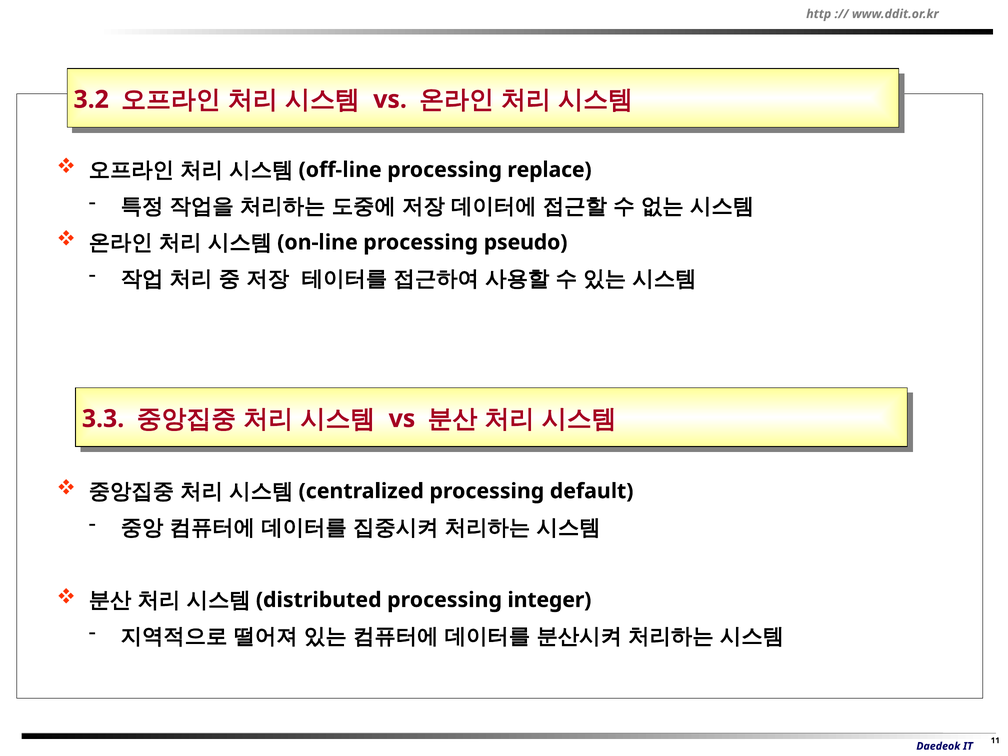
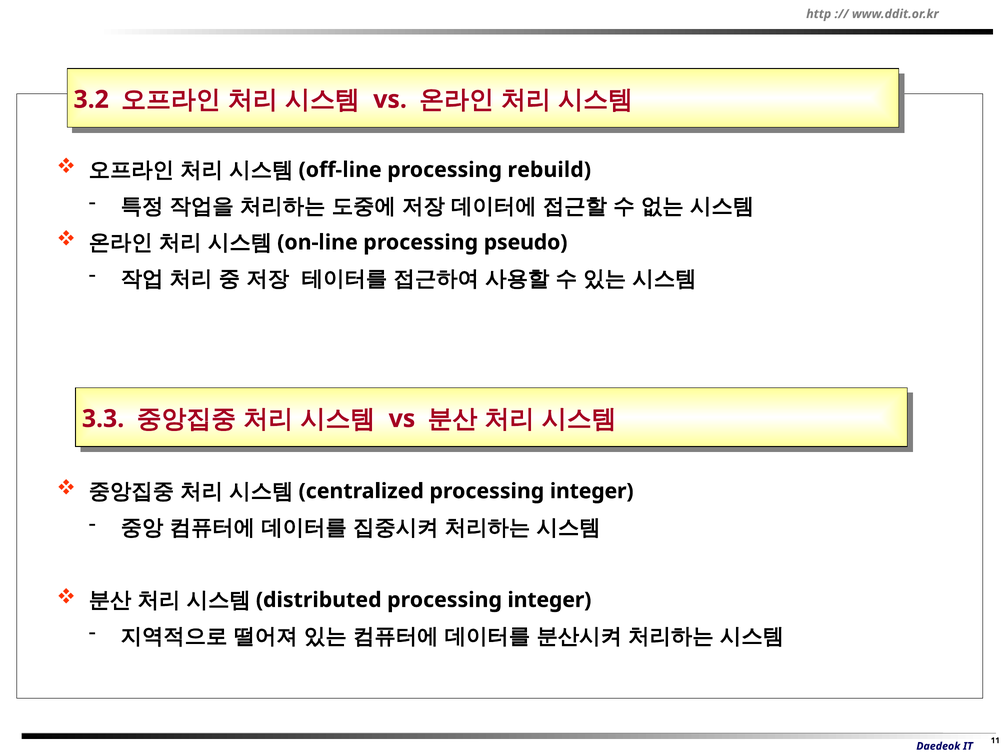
replace: replace -> rebuild
default at (592, 491): default -> integer
